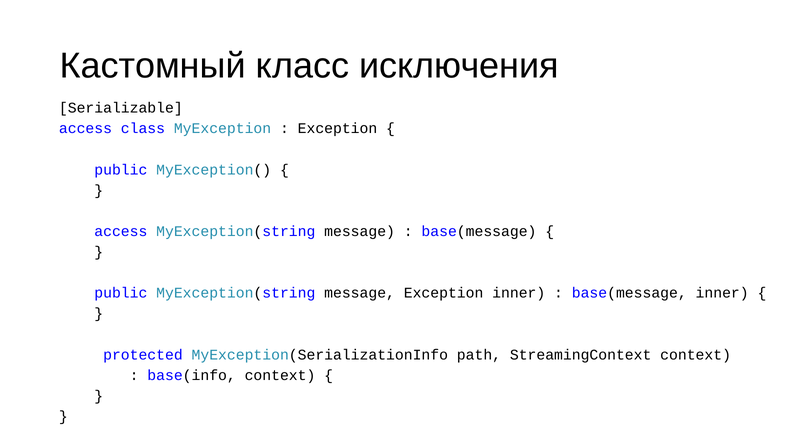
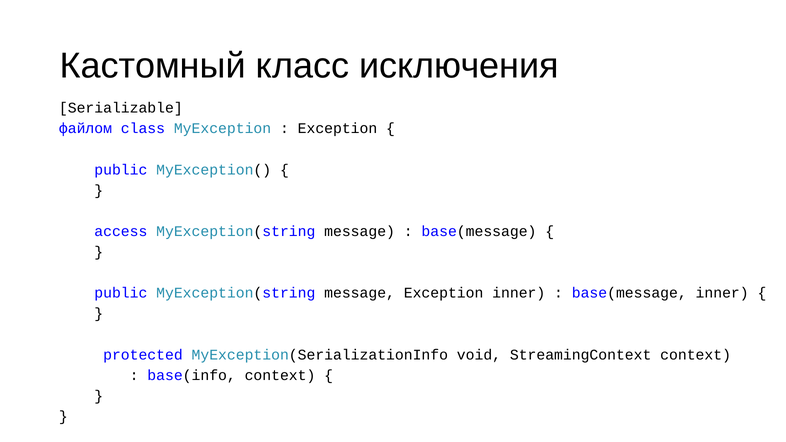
access at (85, 129): access -> файлом
path: path -> void
